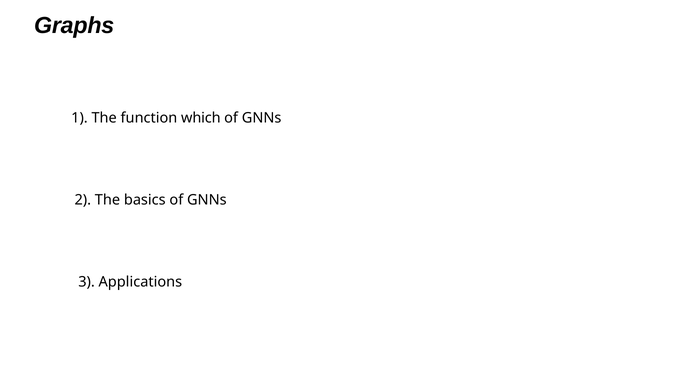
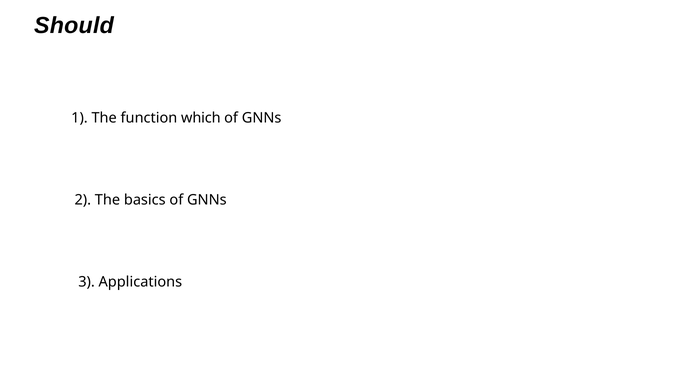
Graphs: Graphs -> Should
